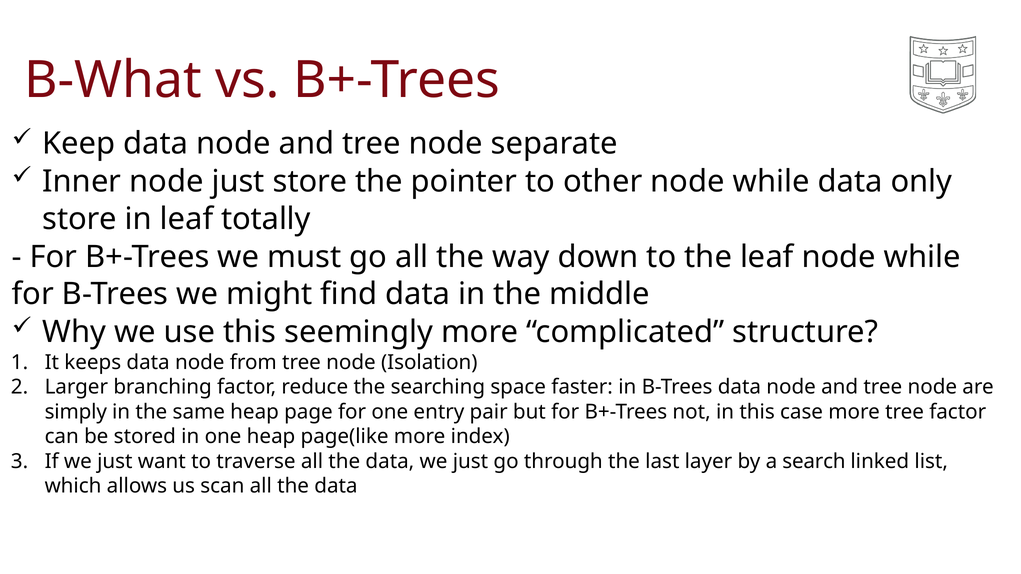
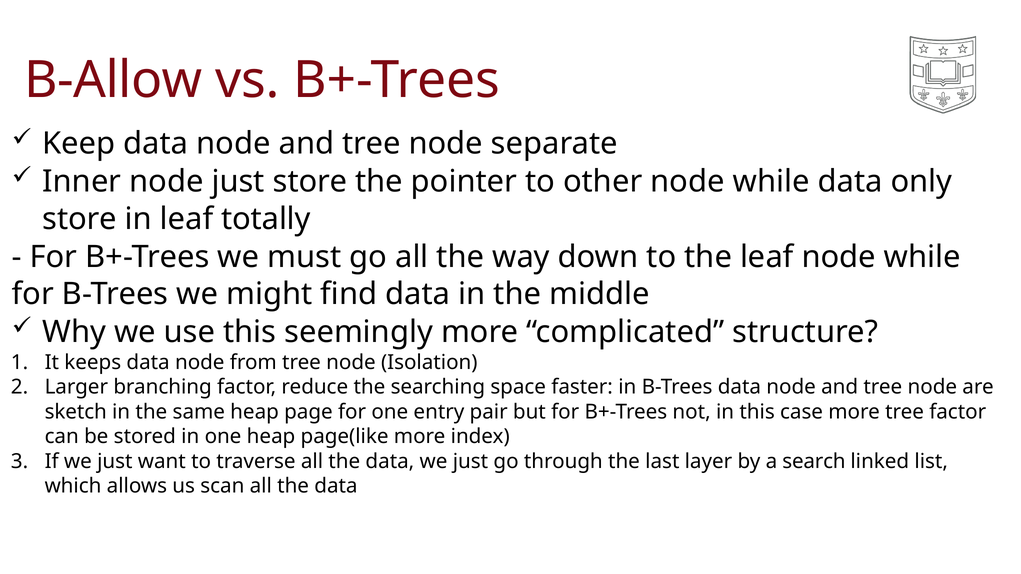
B-What: B-What -> B-Allow
simply: simply -> sketch
